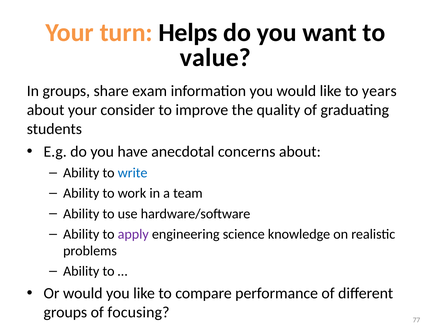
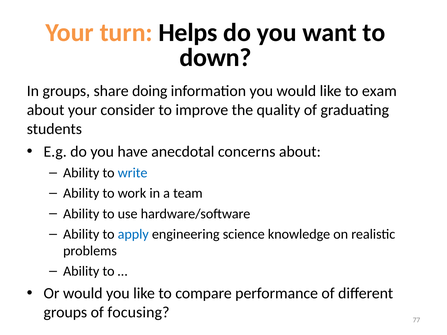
value: value -> down
exam: exam -> doing
years: years -> exam
apply colour: purple -> blue
